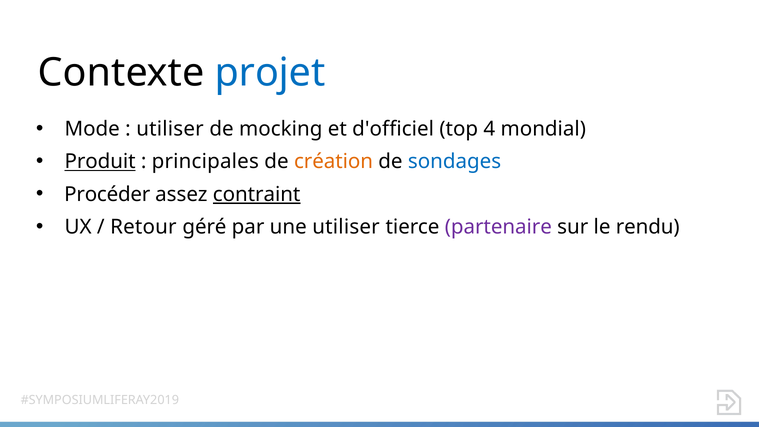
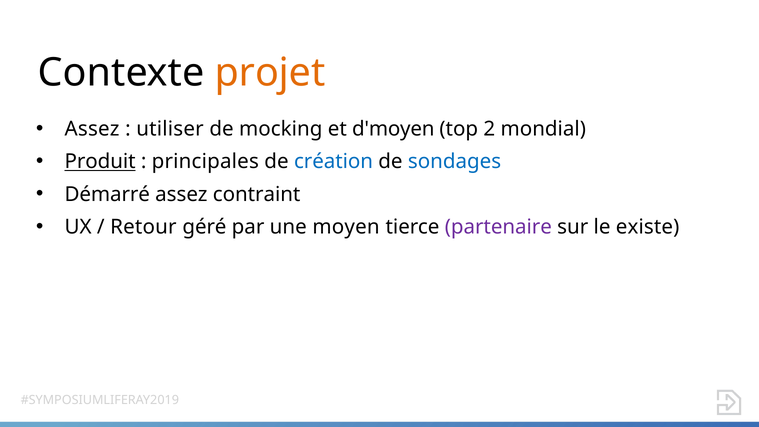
projet colour: blue -> orange
Mode at (92, 129): Mode -> Assez
d'officiel: d'officiel -> d'moyen
4: 4 -> 2
création colour: orange -> blue
Procéder: Procéder -> Démarré
contraint underline: present -> none
une utiliser: utiliser -> moyen
rendu: rendu -> existe
